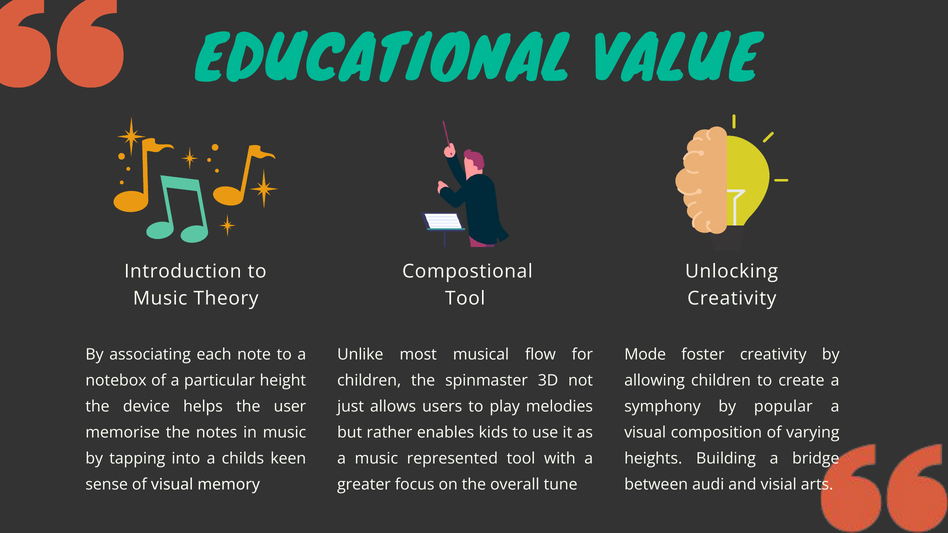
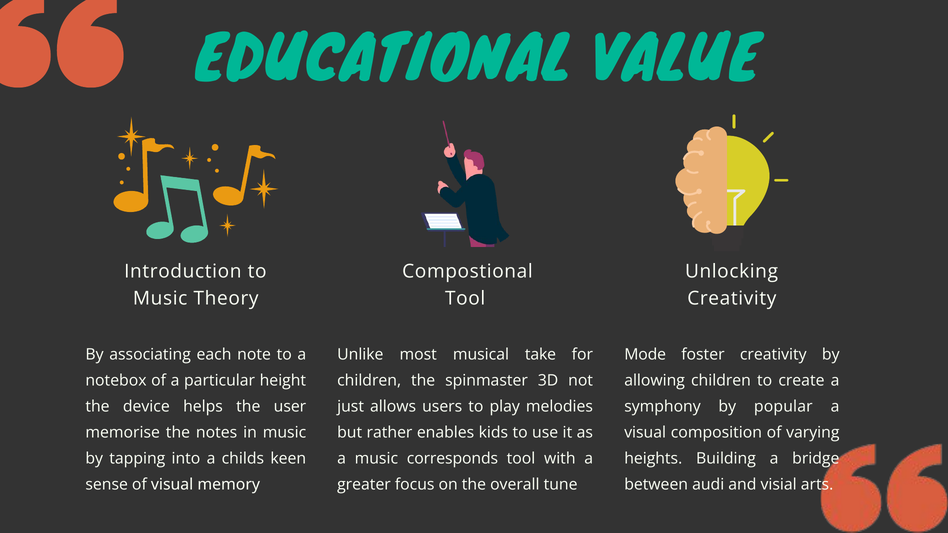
flow: flow -> take
represented: represented -> corresponds
